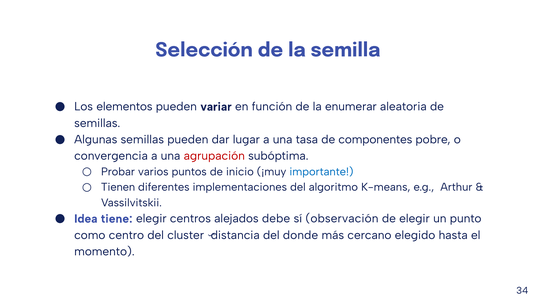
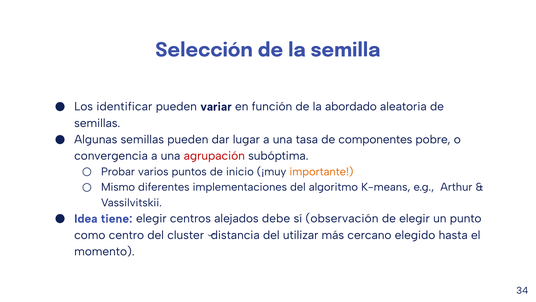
elementos: elementos -> identificar
enumerar: enumerar -> abordado
importante colour: blue -> orange
Tienen: Tienen -> Mismo
donde: donde -> utilizar
